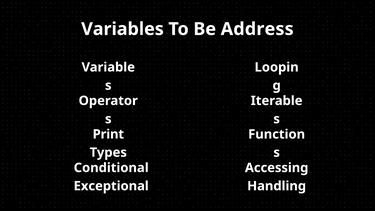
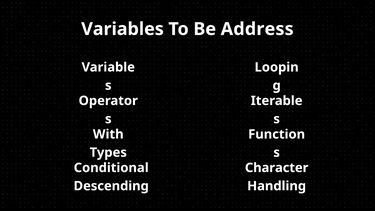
Print: Print -> With
Accessing: Accessing -> Character
Exceptional: Exceptional -> Descending
